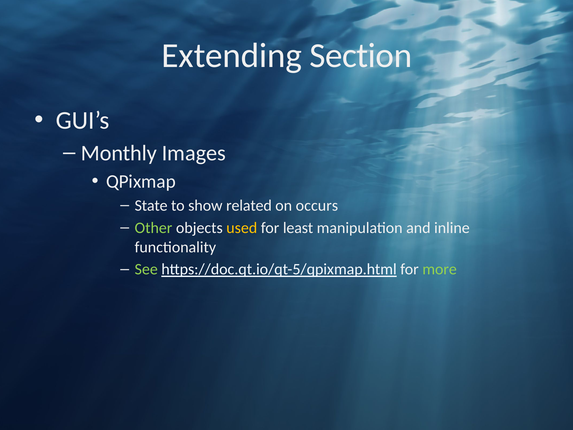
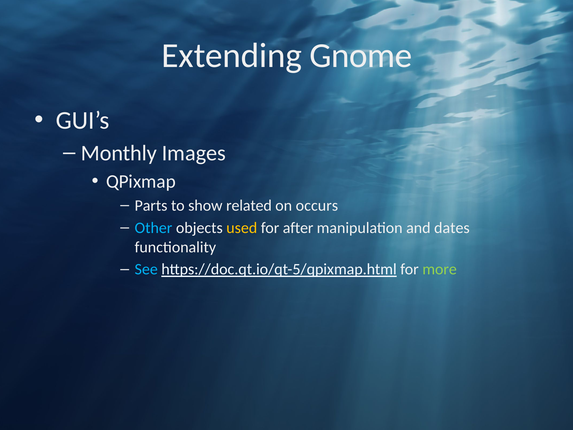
Section: Section -> Gnome
State: State -> Parts
Other colour: light green -> light blue
least: least -> after
inline: inline -> dates
See colour: light green -> light blue
